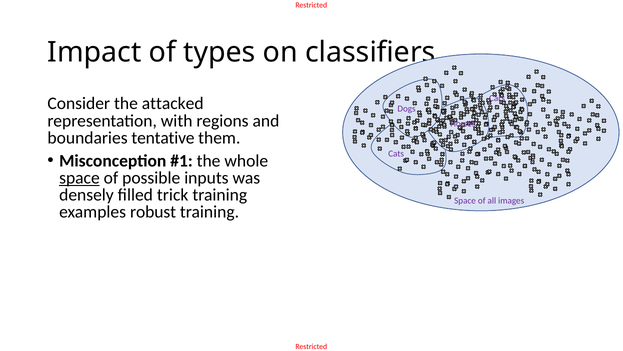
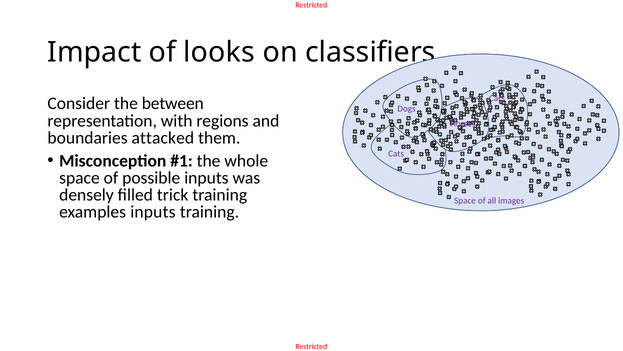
types: types -> looks
the attacked: attacked -> between
tentative: tentative -> attacked
space at (79, 178) underline: present -> none
examples robust: robust -> inputs
